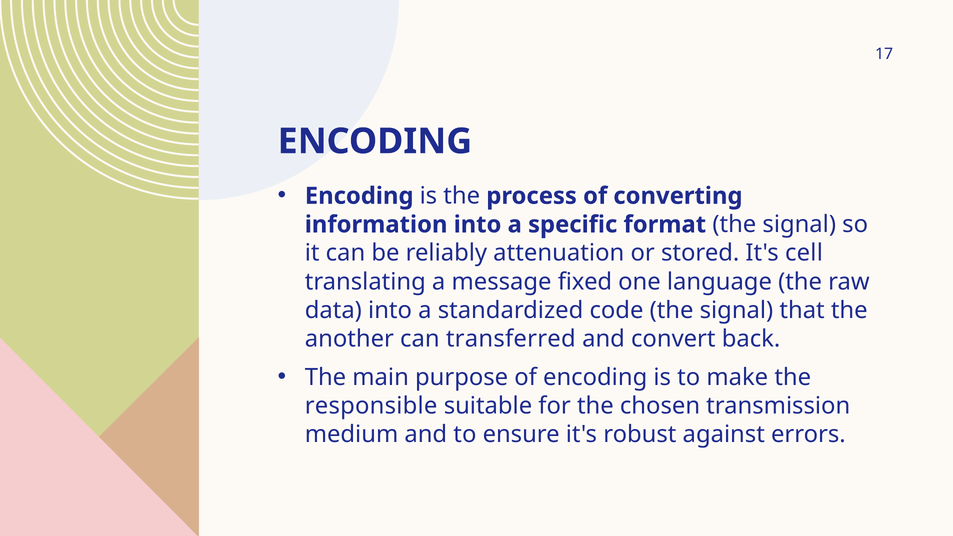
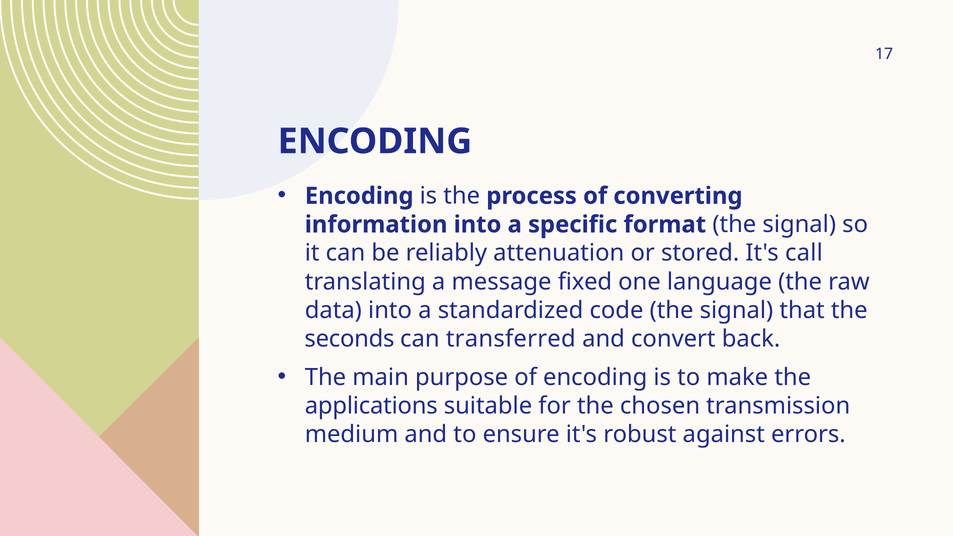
cell: cell -> call
another: another -> seconds
responsible: responsible -> applications
